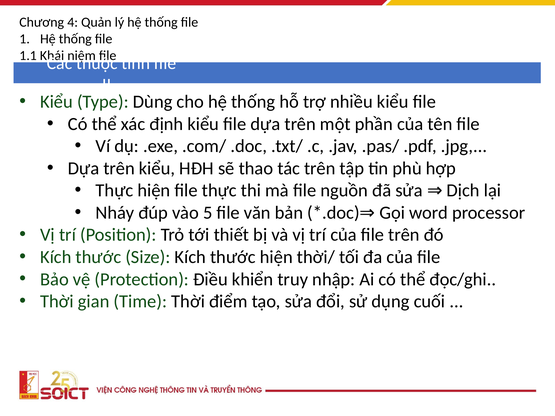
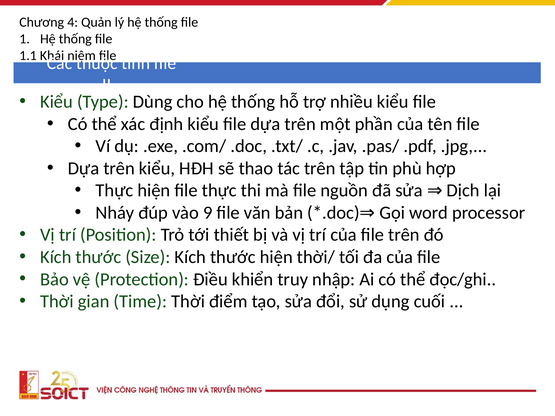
5: 5 -> 9
